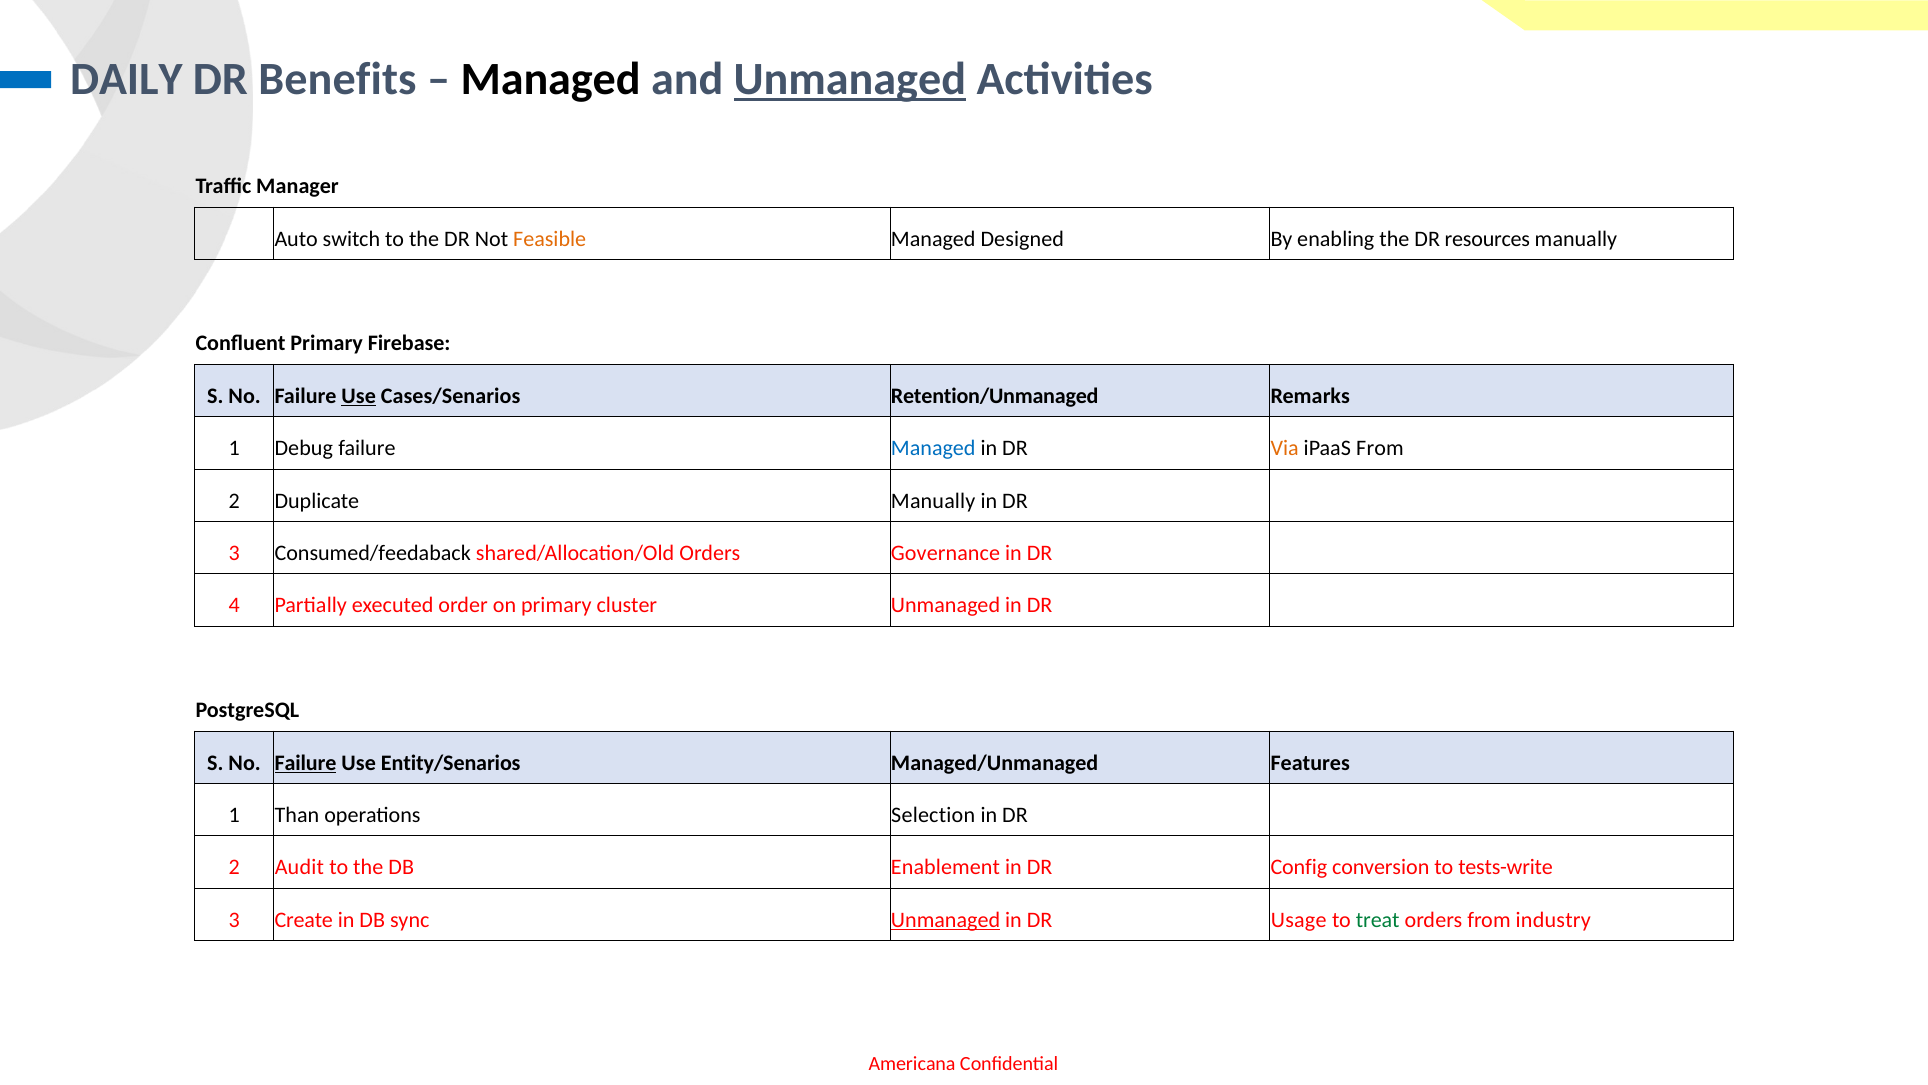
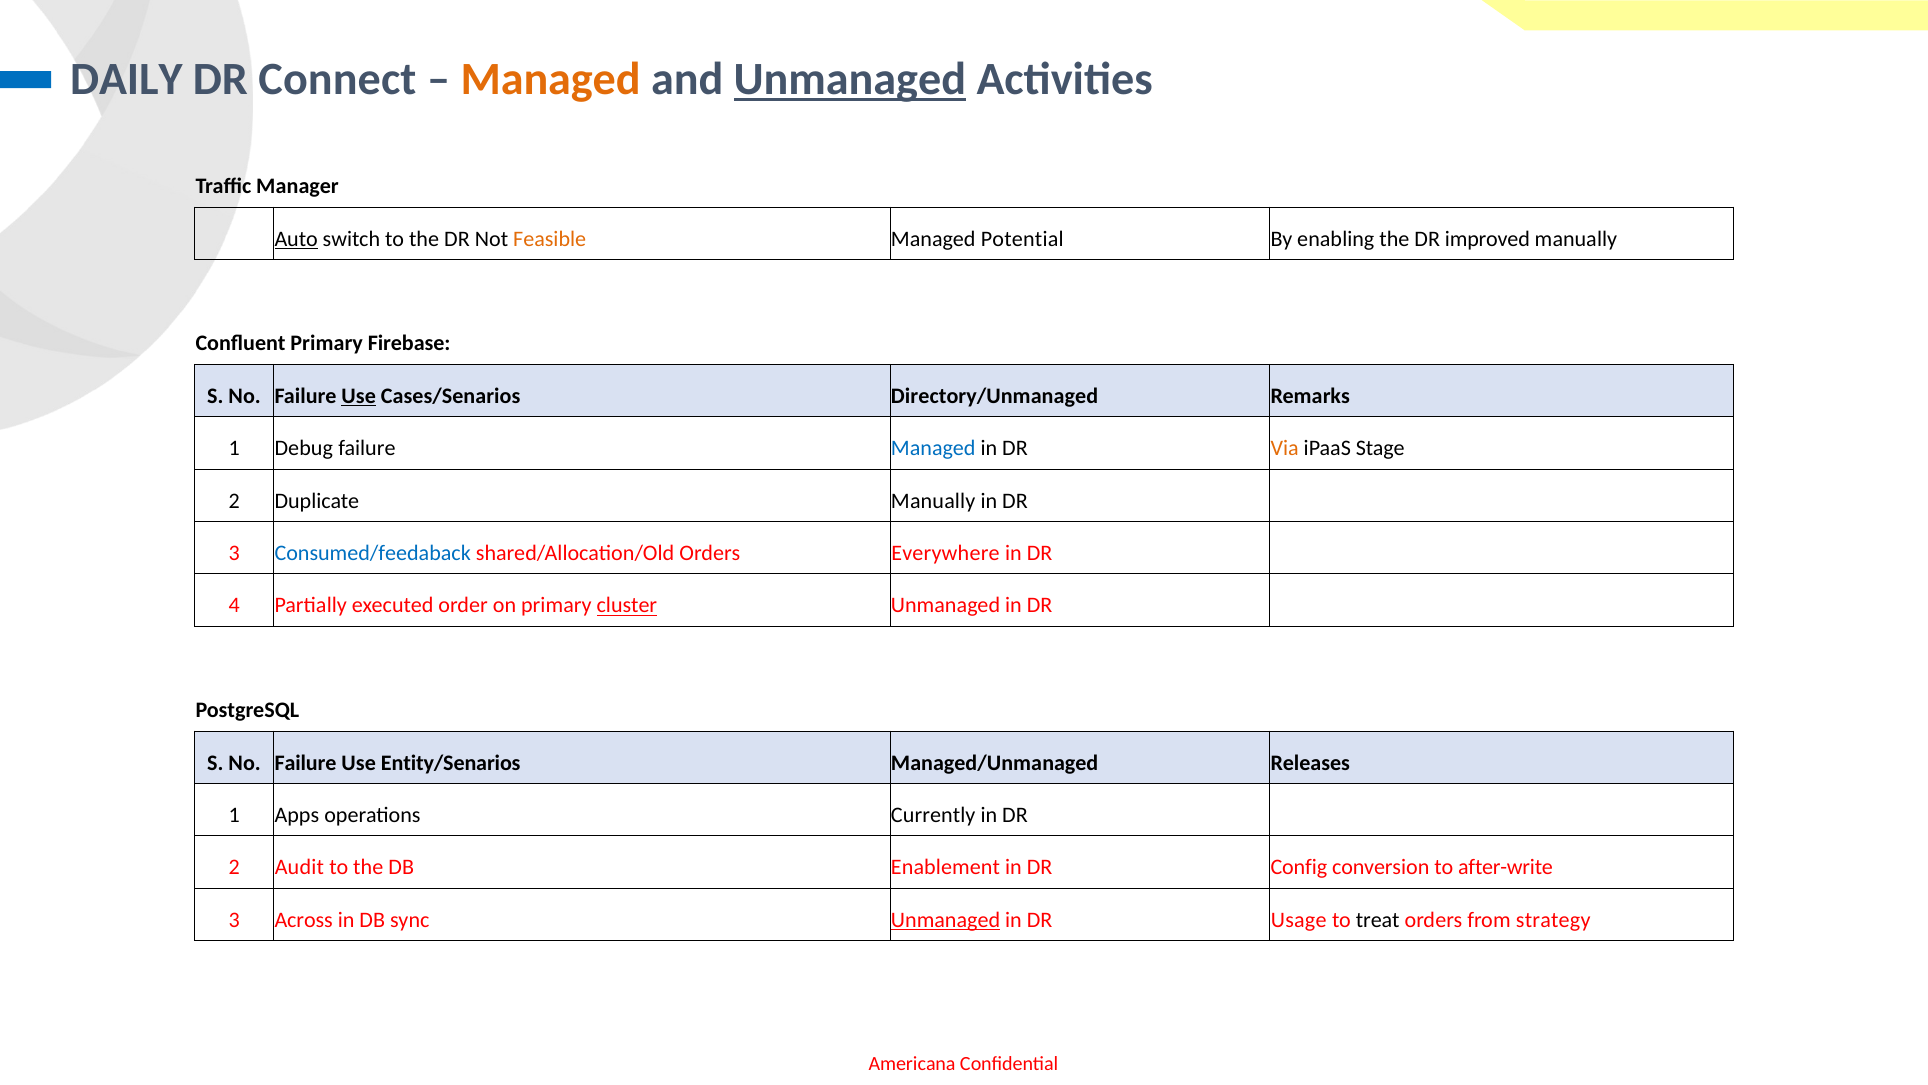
Benefits: Benefits -> Connect
Managed at (551, 79) colour: black -> orange
Auto underline: none -> present
Designed: Designed -> Potential
resources: resources -> improved
Retention/Unmanaged: Retention/Unmanaged -> Directory/Unmanaged
iPaaS From: From -> Stage
Consumed/feedaback colour: black -> blue
Governance: Governance -> Everywhere
cluster underline: none -> present
Failure at (306, 762) underline: present -> none
Features: Features -> Releases
Than: Than -> Apps
Selection: Selection -> Currently
tests-write: tests-write -> after-write
Create: Create -> Across
treat colour: green -> black
industry: industry -> strategy
